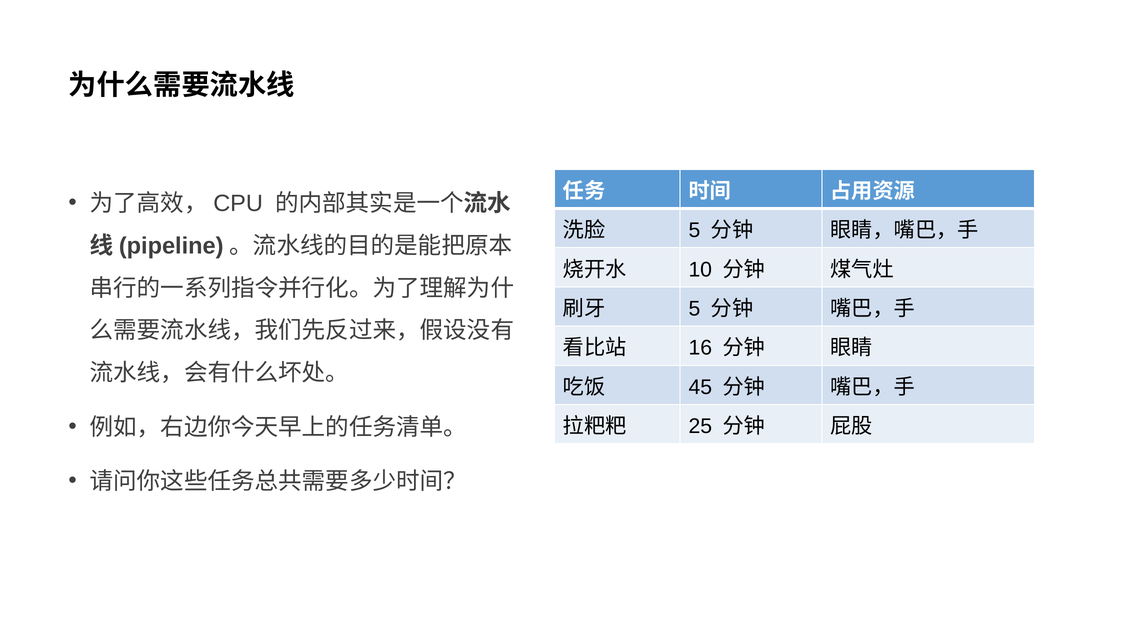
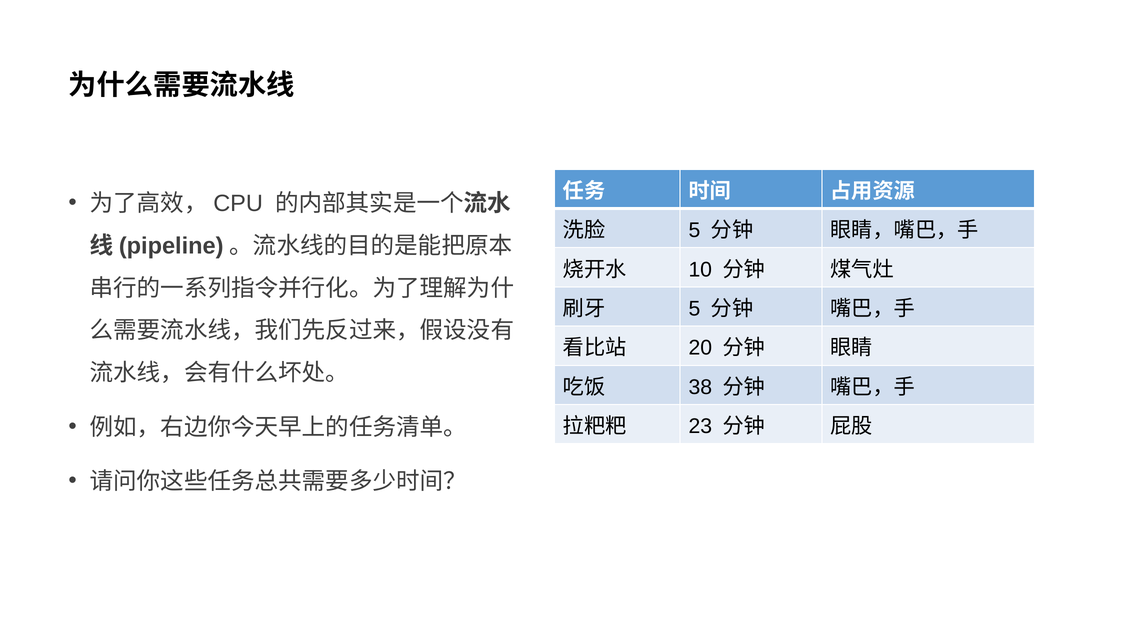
16: 16 -> 20
45: 45 -> 38
25: 25 -> 23
